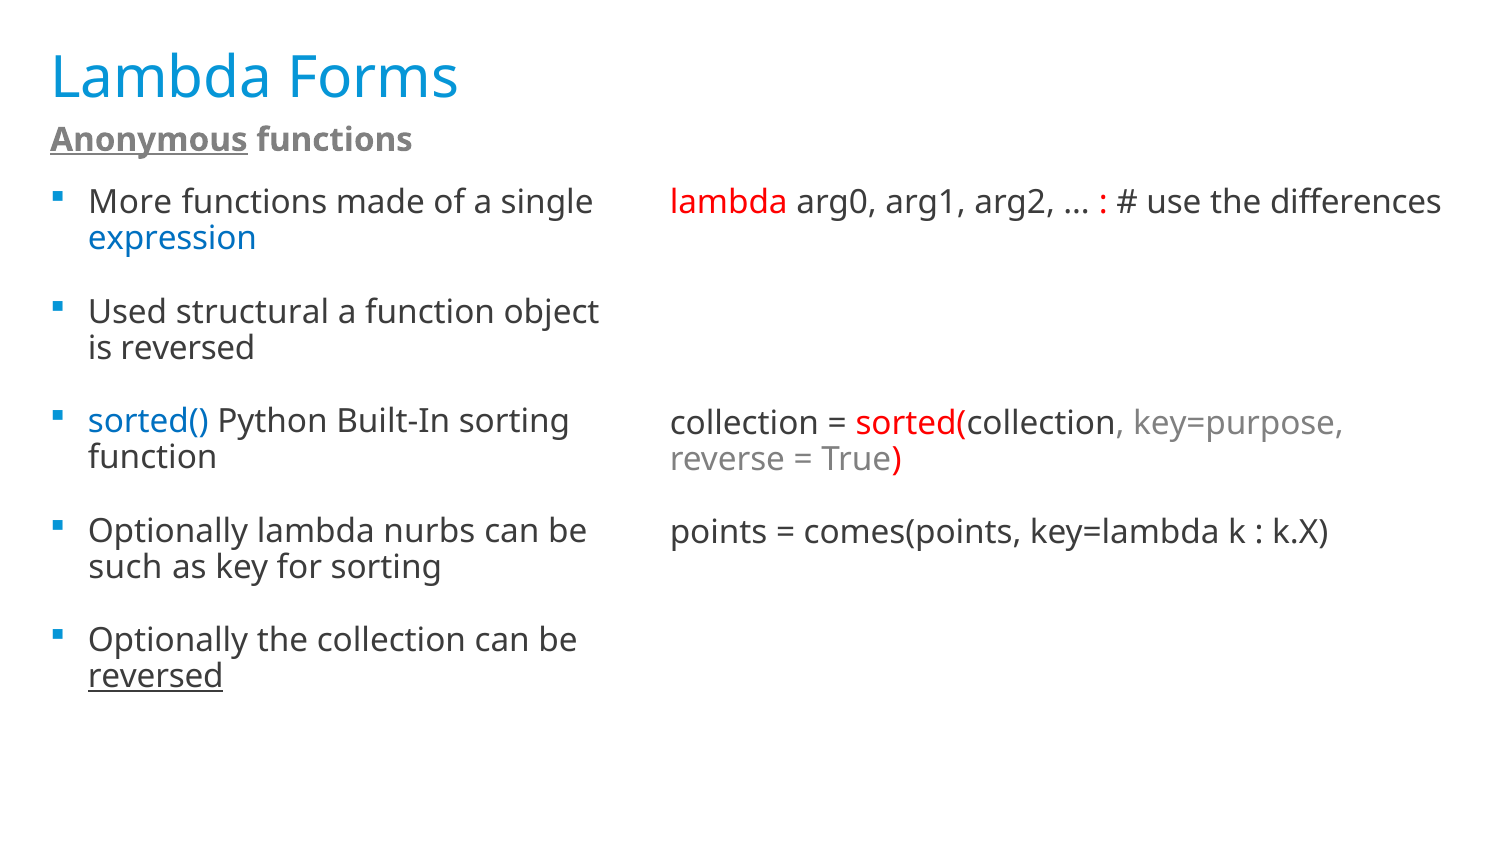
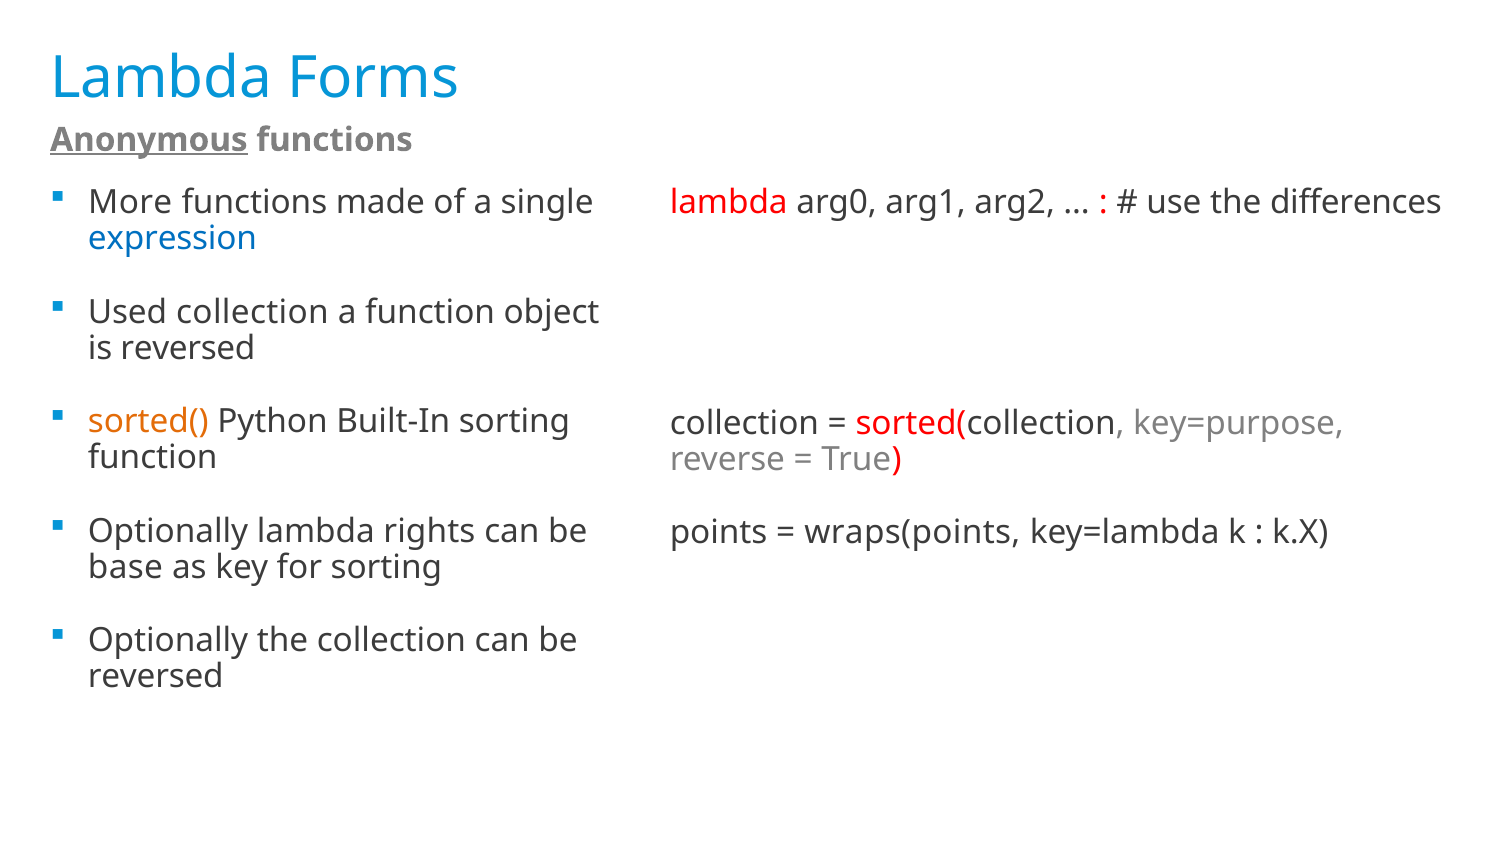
Used structural: structural -> collection
sorted( colour: blue -> orange
nurbs: nurbs -> rights
comes(points: comes(points -> wraps(points
such: such -> base
reversed at (156, 677) underline: present -> none
